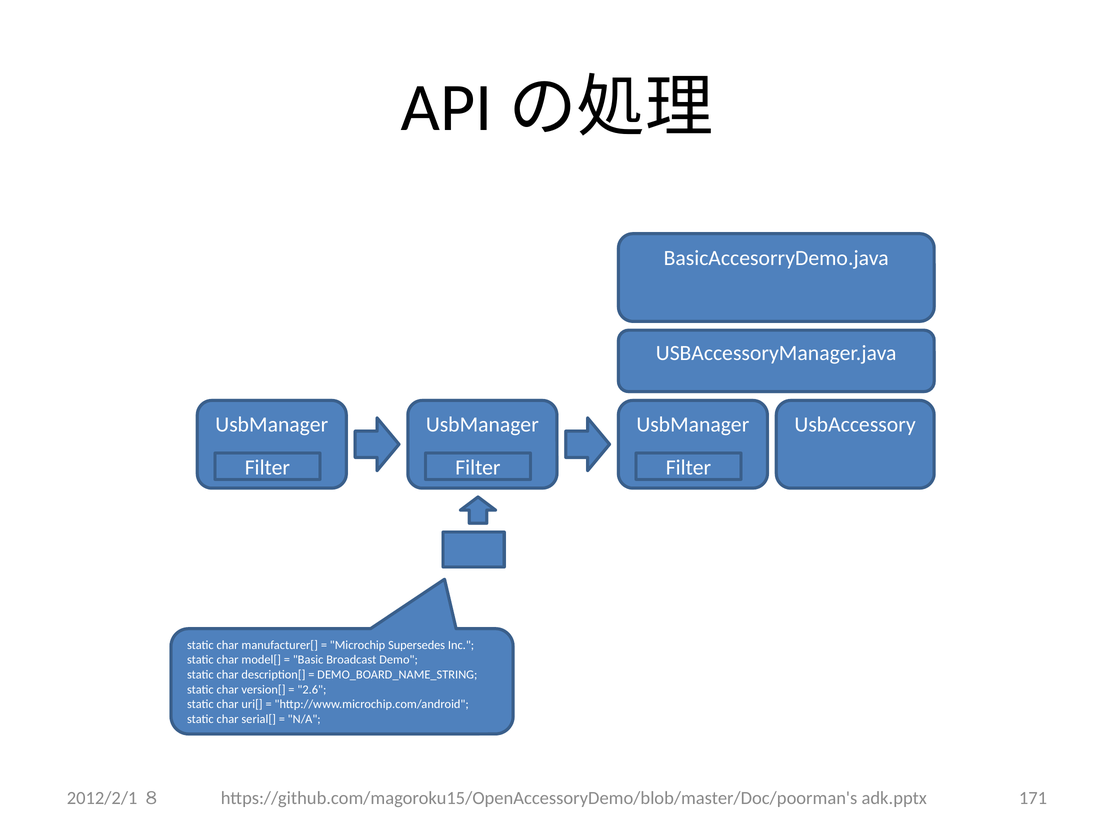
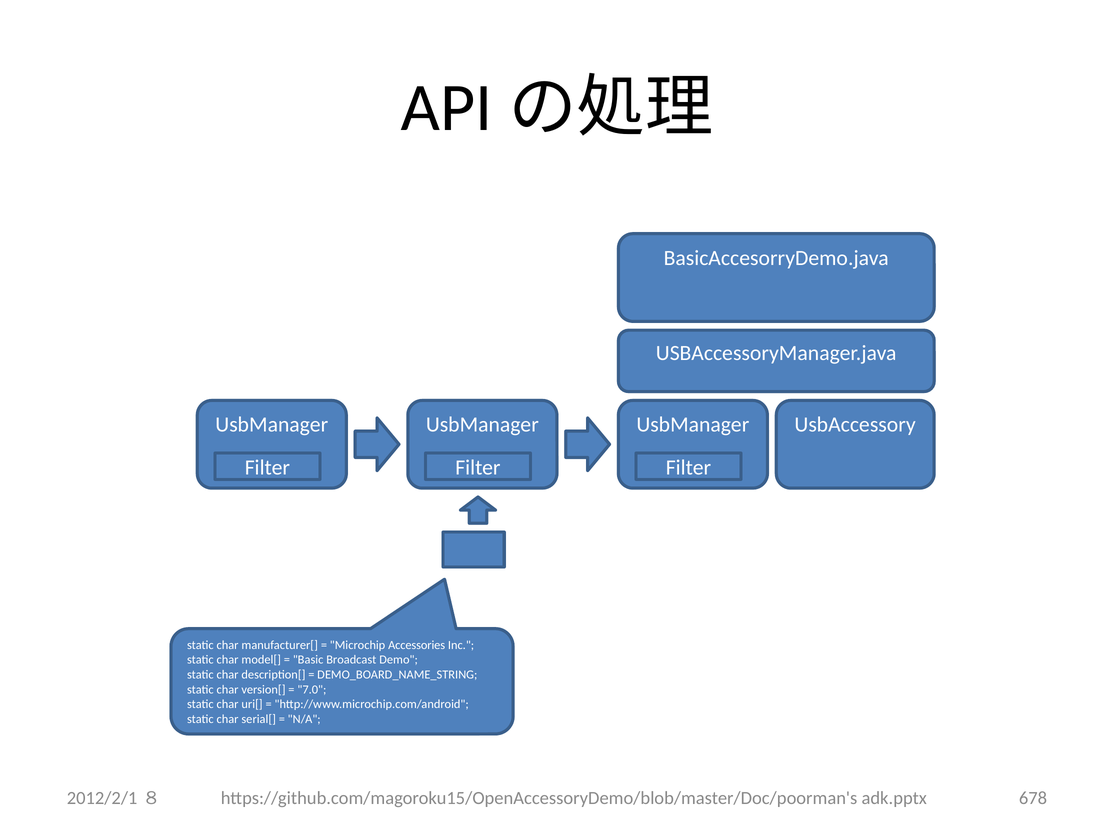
Supersedes: Supersedes -> Accessories
2.6: 2.6 -> 7.0
171: 171 -> 678
